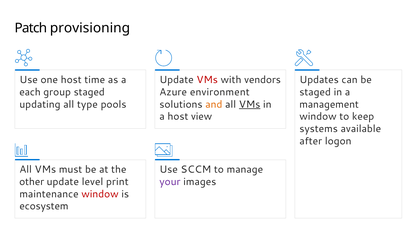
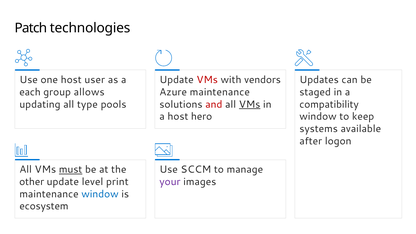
provisioning: provisioning -> technologies
time: time -> user
group staged: staged -> allows
Azure environment: environment -> maintenance
and colour: orange -> red
management: management -> compatibility
view: view -> hero
must underline: none -> present
window at (100, 194) colour: red -> blue
